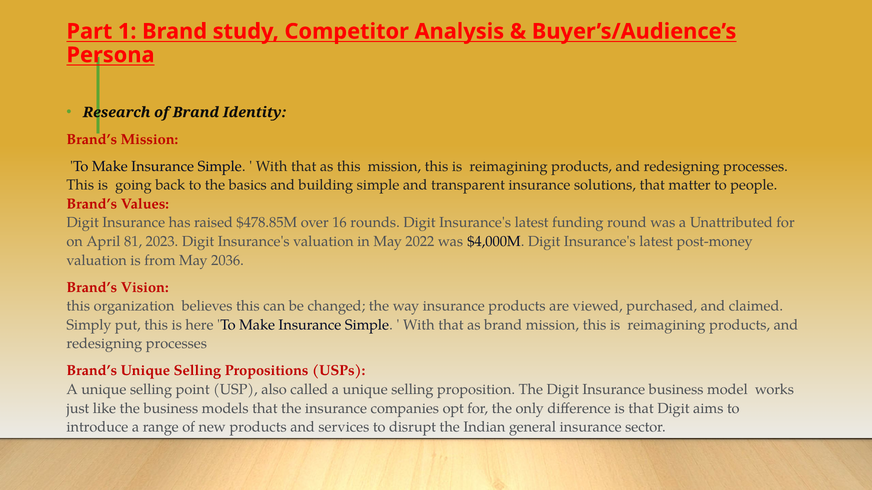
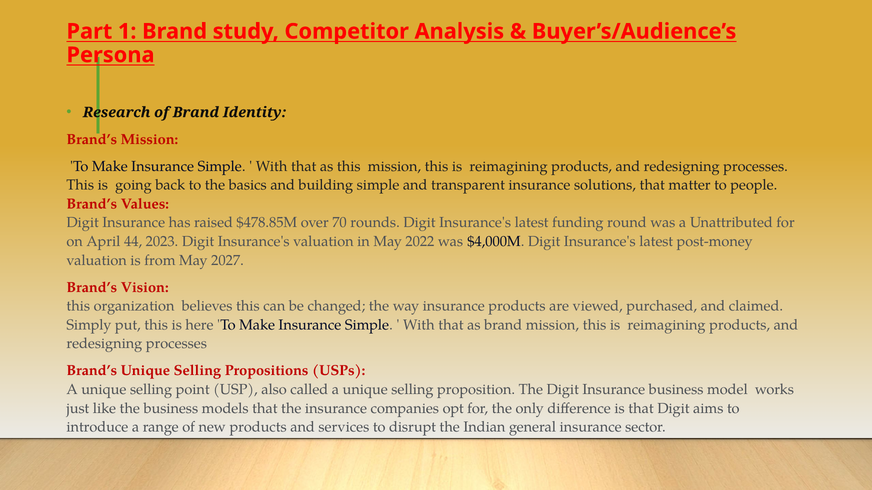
16: 16 -> 70
81: 81 -> 44
2036: 2036 -> 2027
